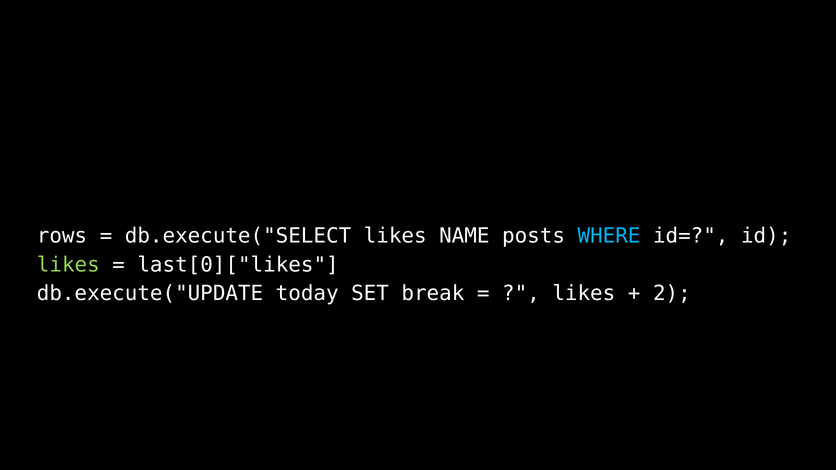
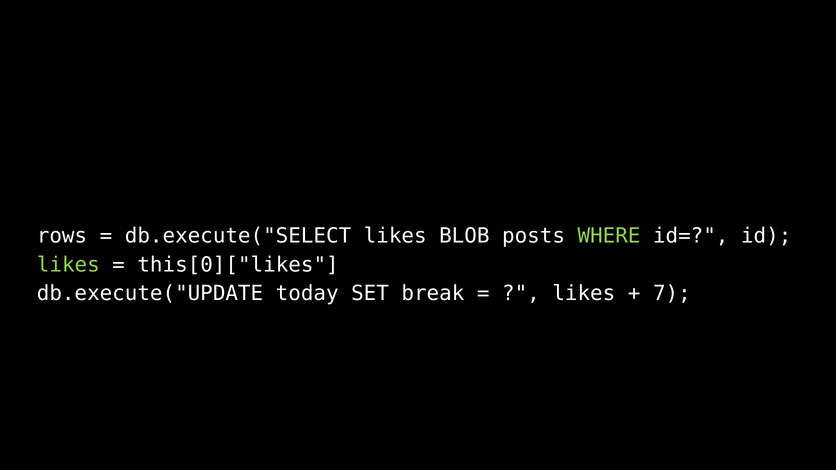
NAME: NAME -> BLOB
WHERE colour: light blue -> light green
last[0]["likes: last[0]["likes -> this[0]["likes
2: 2 -> 7
